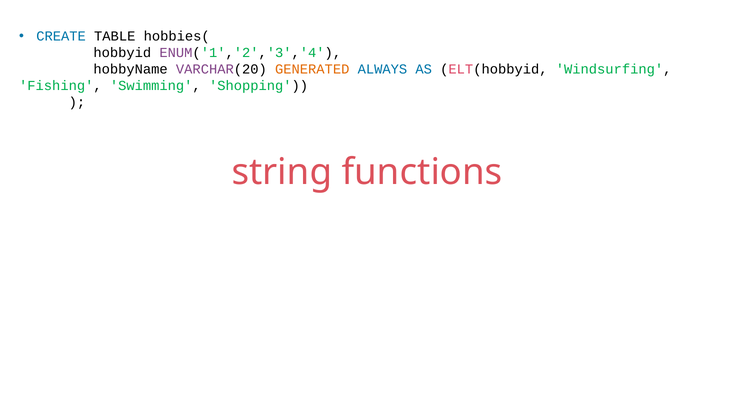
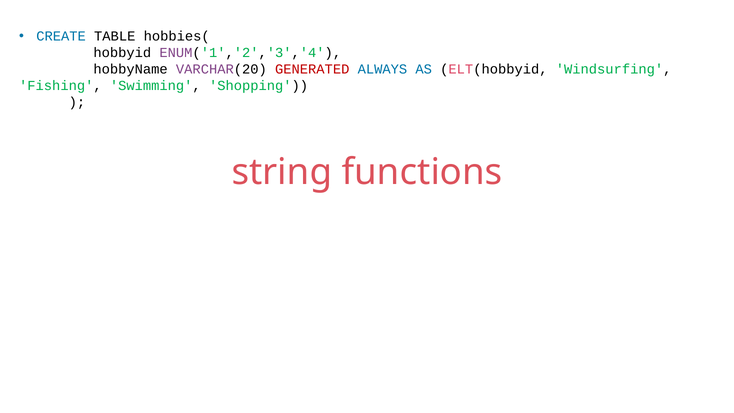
GENERATED colour: orange -> red
